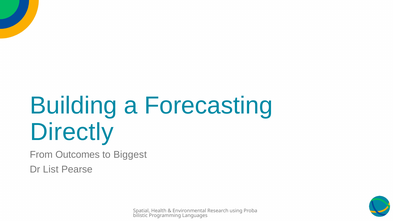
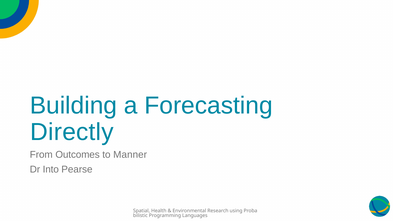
Biggest: Biggest -> Manner
List: List -> Into
